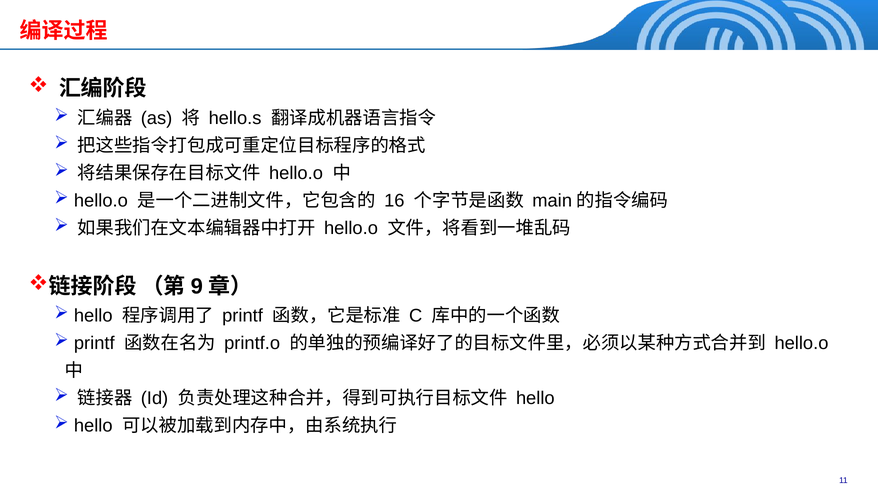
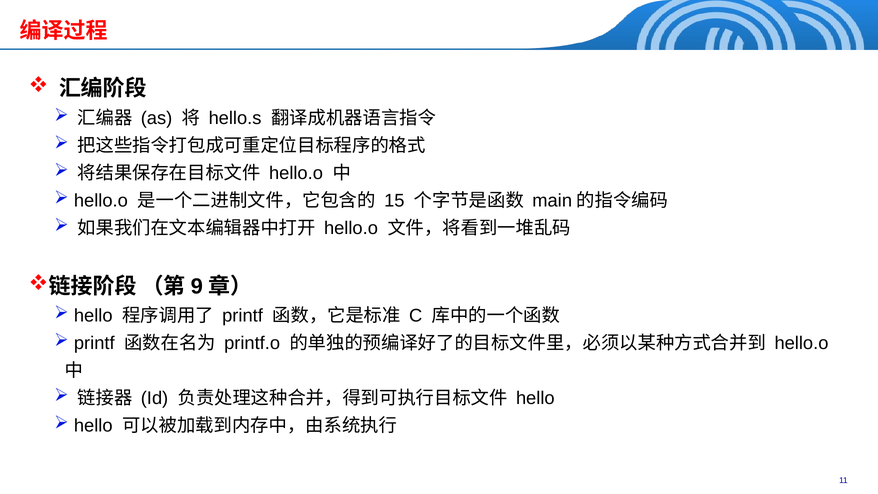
16: 16 -> 15
